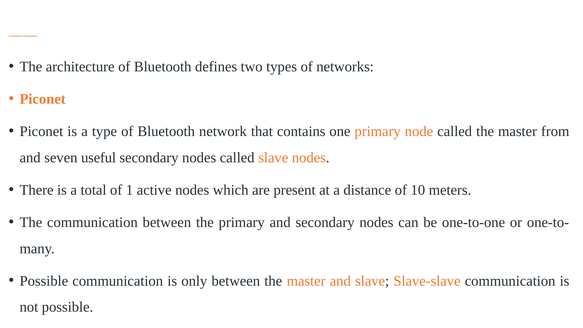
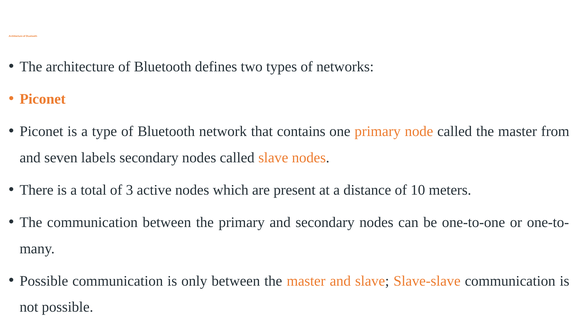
useful: useful -> labels
1: 1 -> 3
